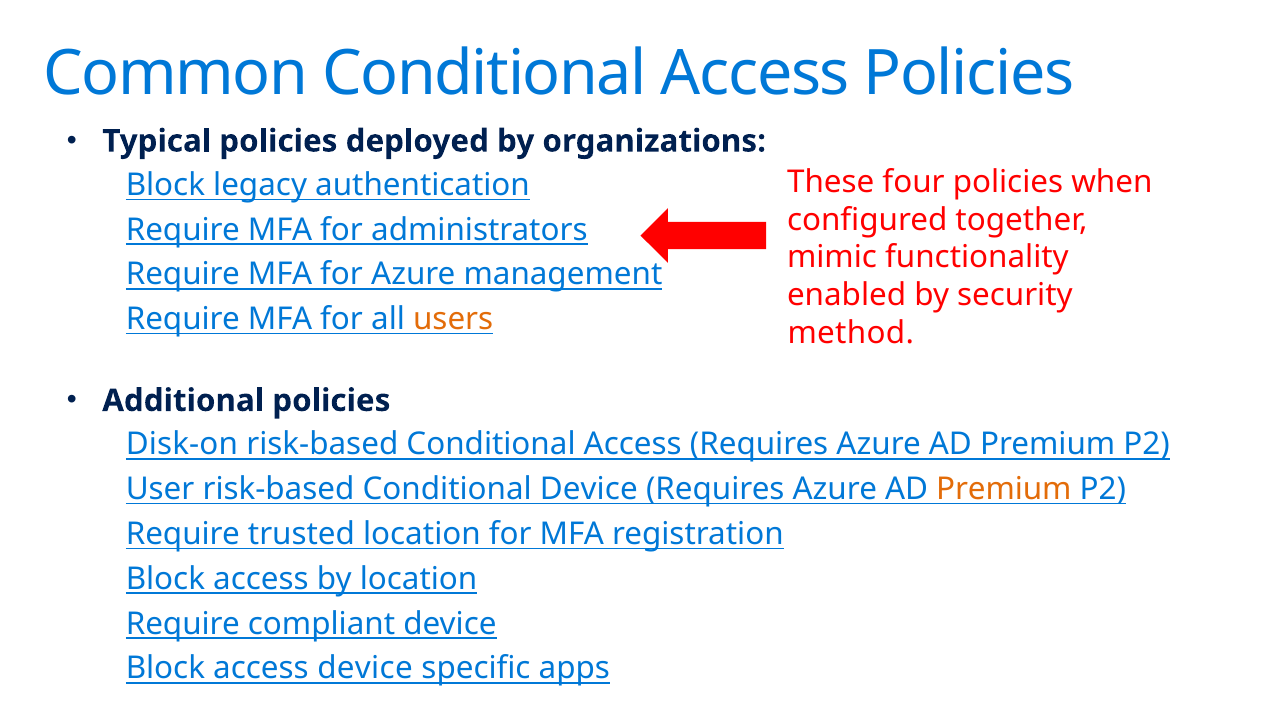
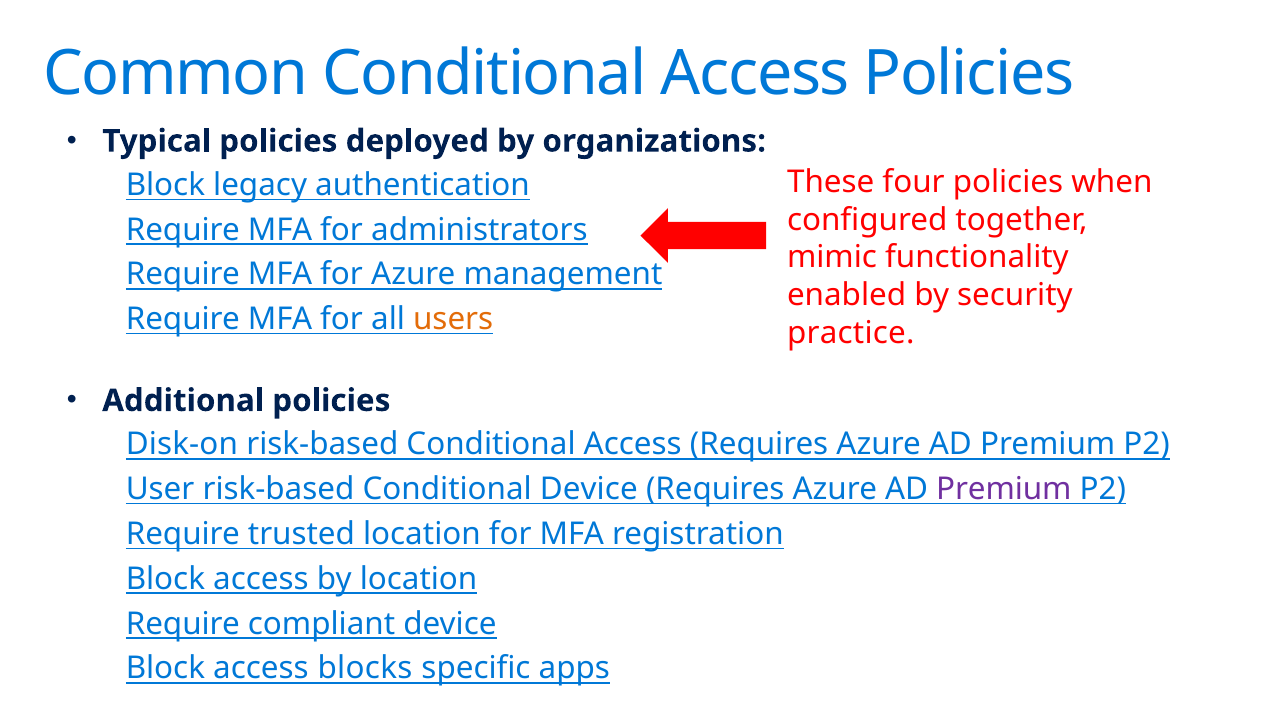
method: method -> practice
Premium at (1004, 490) colour: orange -> purple
access device: device -> blocks
